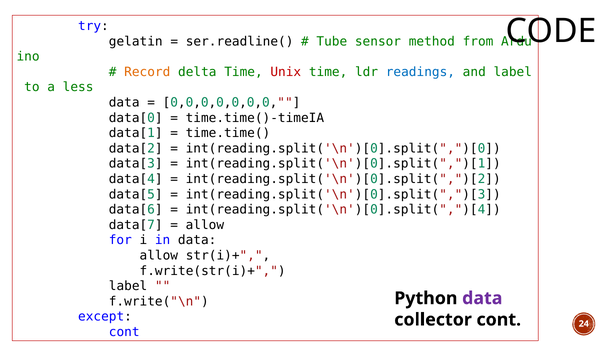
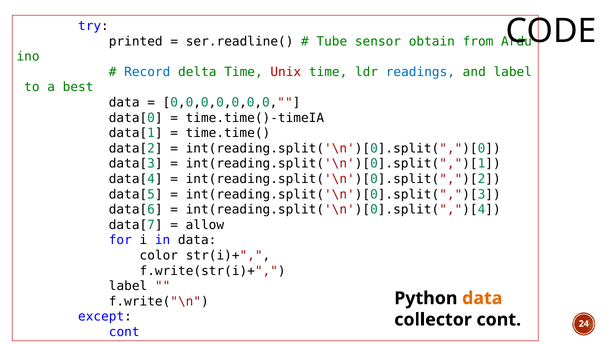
gelatin: gelatin -> printed
method: method -> obtain
Record colour: orange -> blue
less: less -> best
allow at (159, 256): allow -> color
data at (482, 298) colour: purple -> orange
